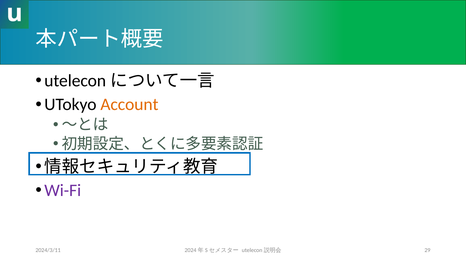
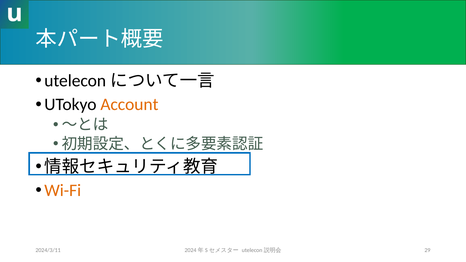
Wi-Fi colour: purple -> orange
